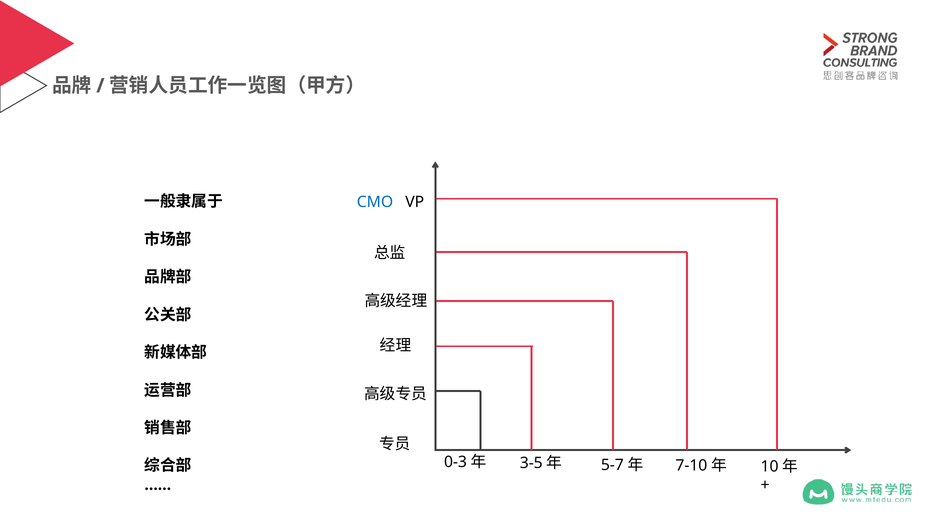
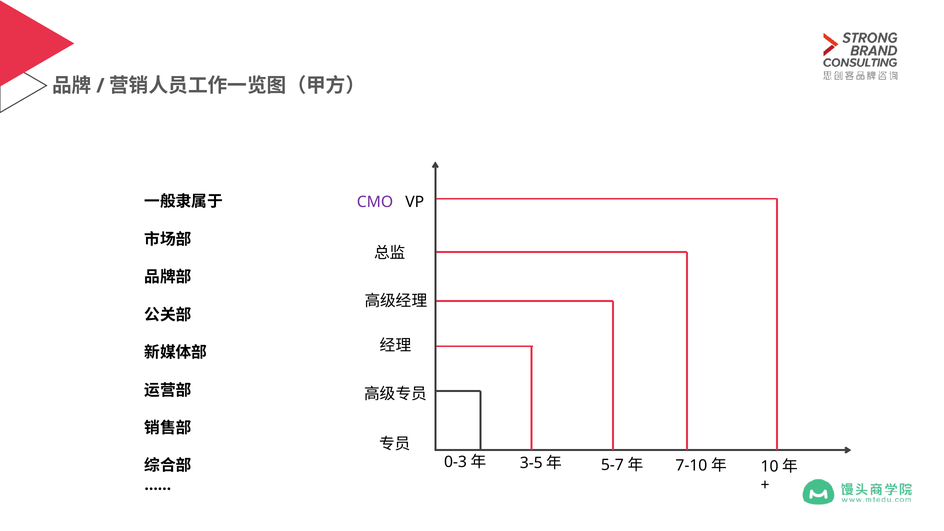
CMO colour: blue -> purple
